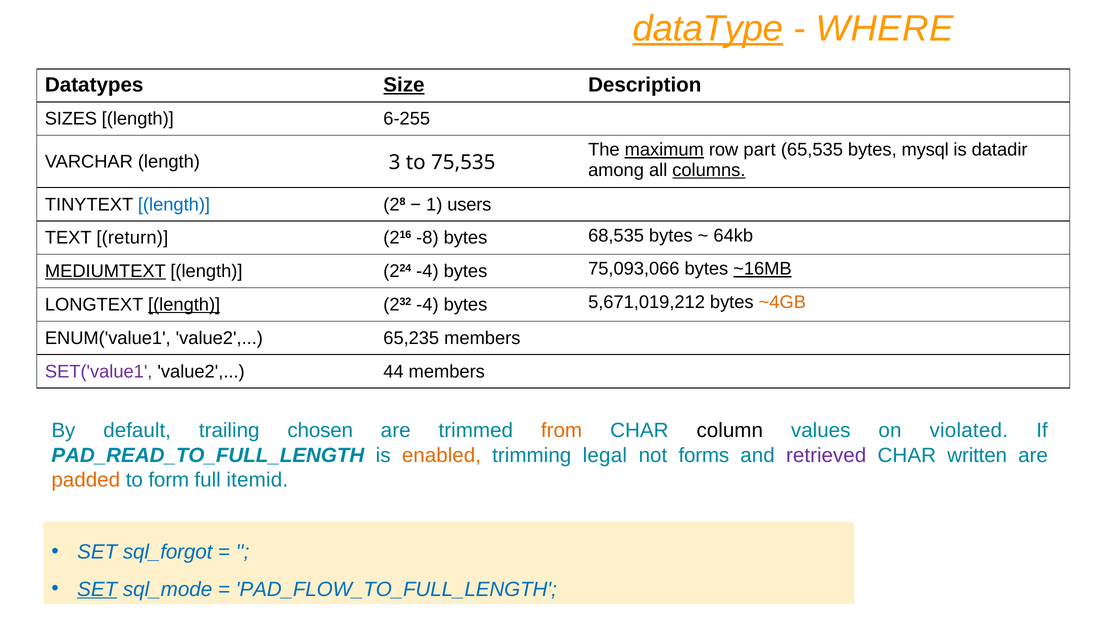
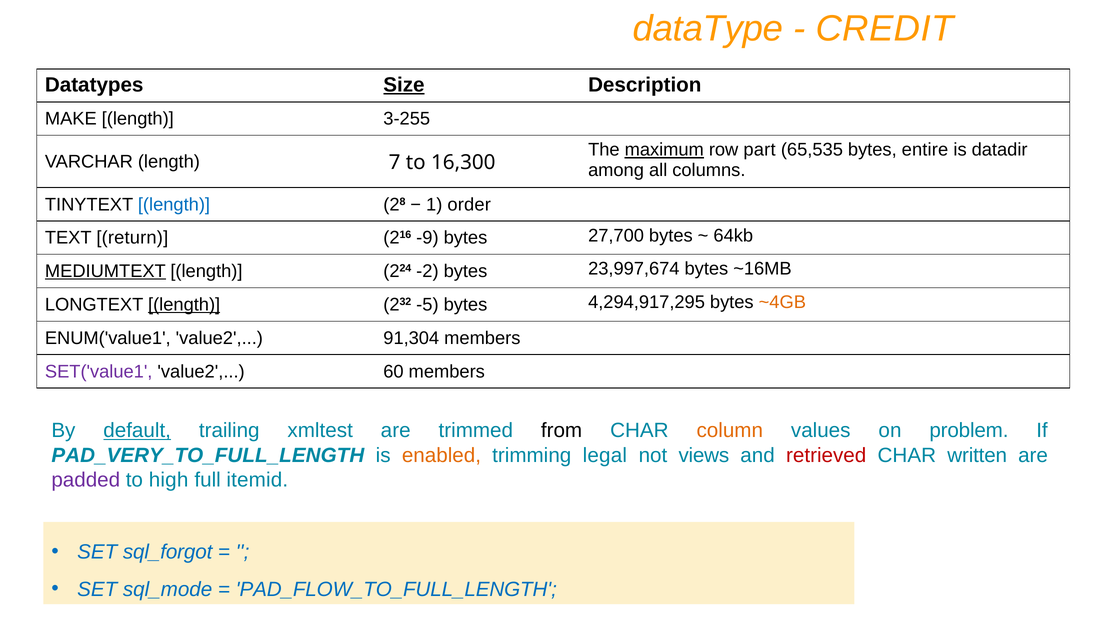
dataType underline: present -> none
WHERE: WHERE -> CREDIT
SIZES: SIZES -> MAKE
6-255: 6-255 -> 3-255
mysql: mysql -> entire
3: 3 -> 7
75,535: 75,535 -> 16,300
columns underline: present -> none
users: users -> order
-8: -8 -> -9
68,535: 68,535 -> 27,700
224 -4: -4 -> -2
75,093,066: 75,093,066 -> 23,997,674
~16MB underline: present -> none
232 -4: -4 -> -5
5,671,019,212: 5,671,019,212 -> 4,294,917,295
65,235: 65,235 -> 91,304
44: 44 -> 60
default underline: none -> present
chosen: chosen -> xmltest
from colour: orange -> black
column colour: black -> orange
violated: violated -> problem
PAD_READ_TO_FULL_LENGTH: PAD_READ_TO_FULL_LENGTH -> PAD_VERY_TO_FULL_LENGTH
forms: forms -> views
retrieved colour: purple -> red
padded colour: orange -> purple
form: form -> high
SET at (97, 590) underline: present -> none
